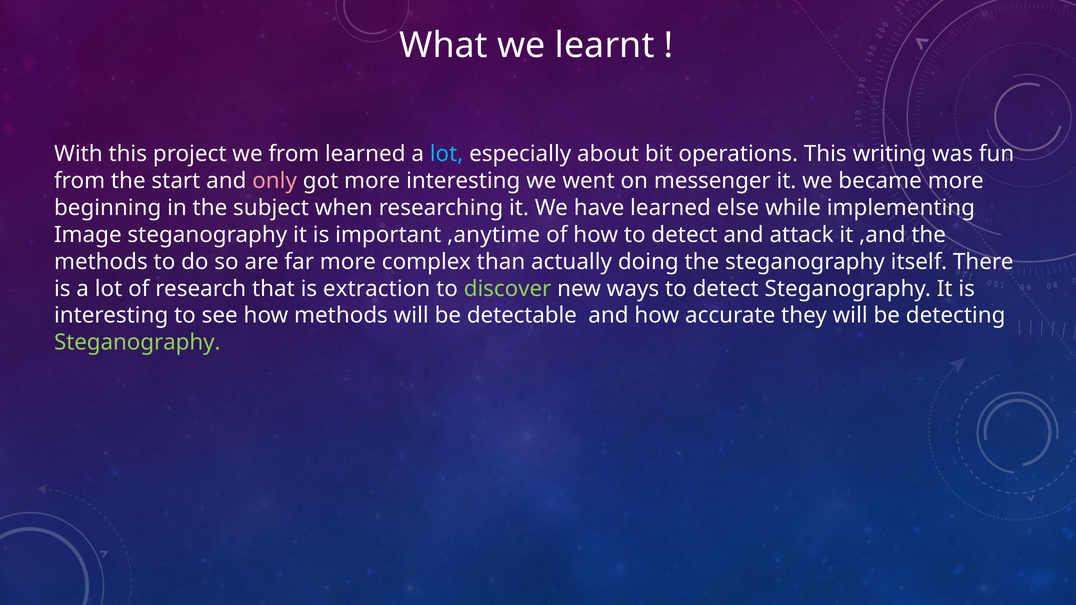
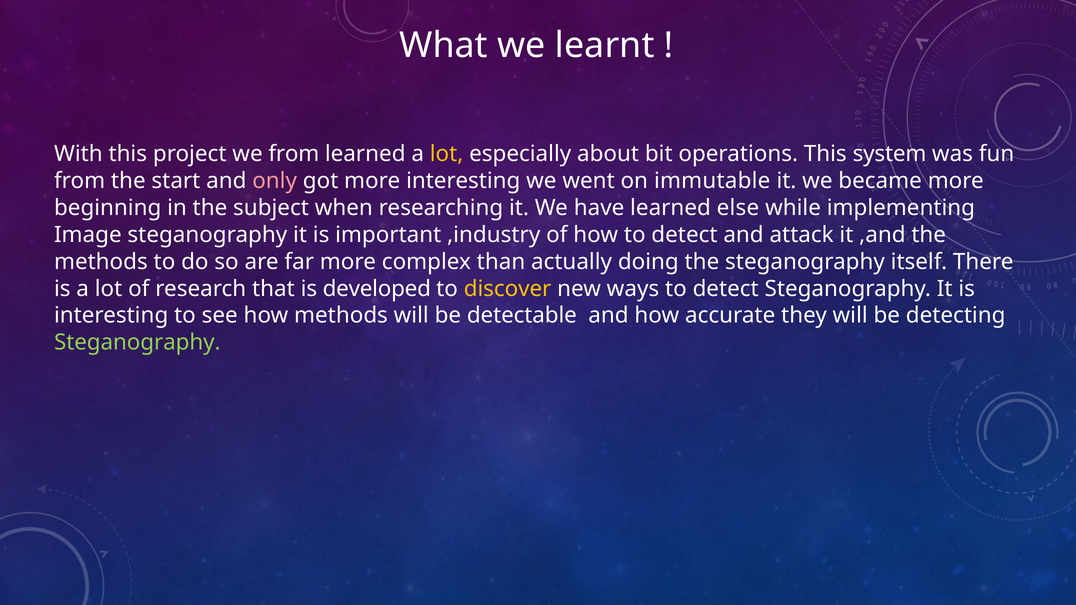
lot at (447, 154) colour: light blue -> yellow
writing: writing -> system
messenger: messenger -> immutable
,anytime: ,anytime -> ,industry
extraction: extraction -> developed
discover colour: light green -> yellow
